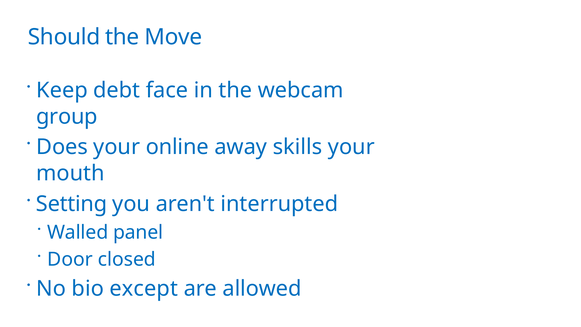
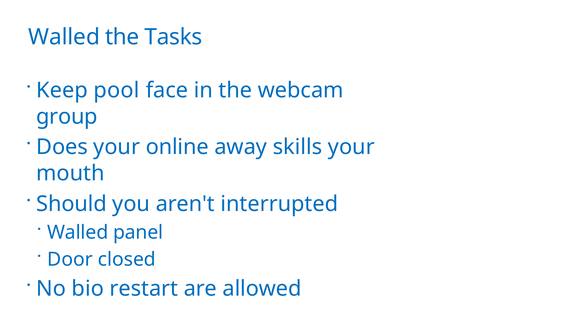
Should at (64, 37): Should -> Walled
Move: Move -> Tasks
debt: debt -> pool
Setting: Setting -> Should
except: except -> restart
